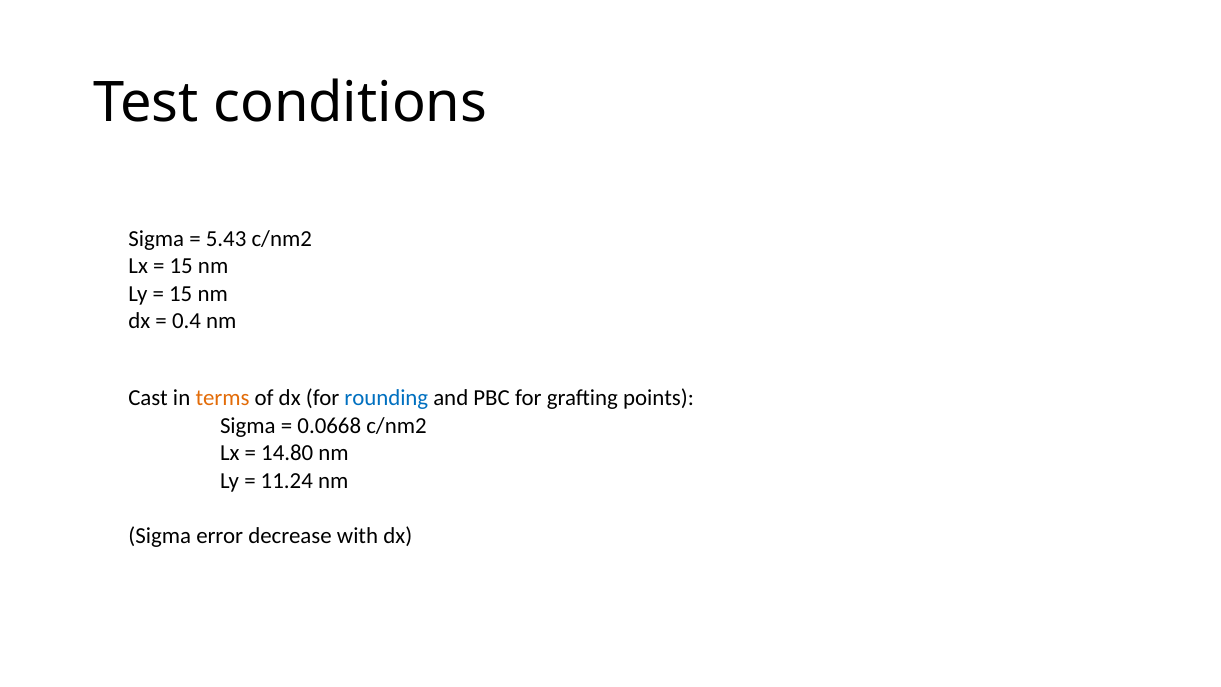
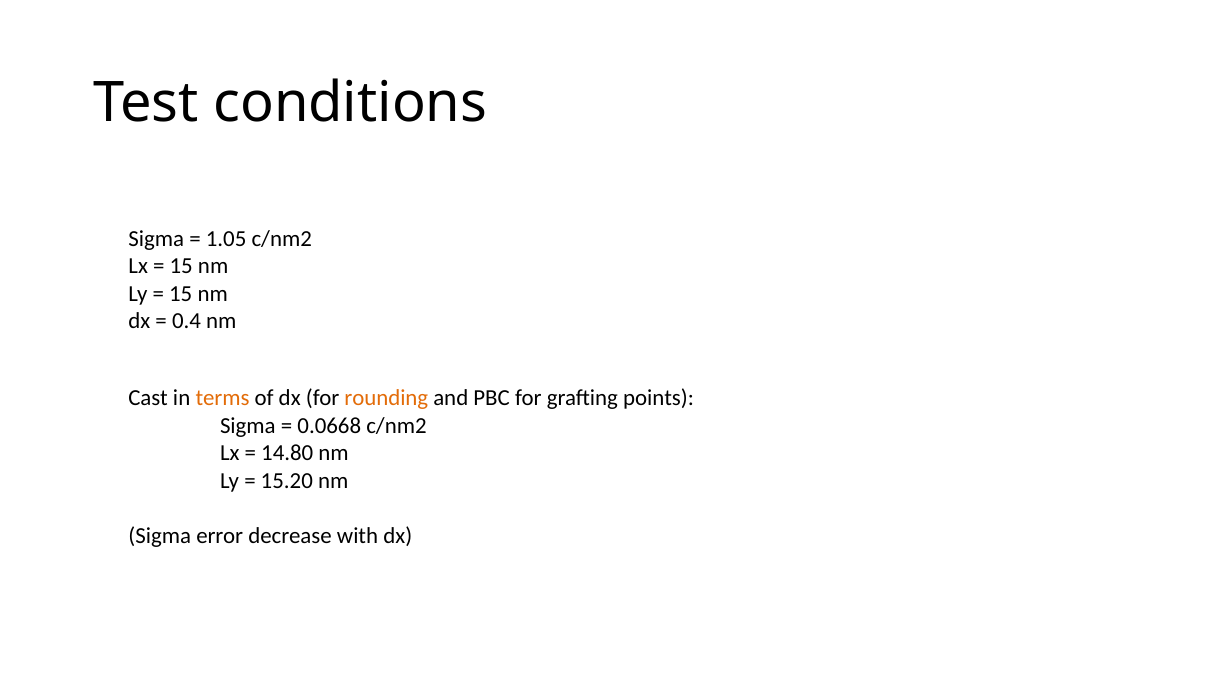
5.43: 5.43 -> 1.05
rounding colour: blue -> orange
11.24: 11.24 -> 15.20
